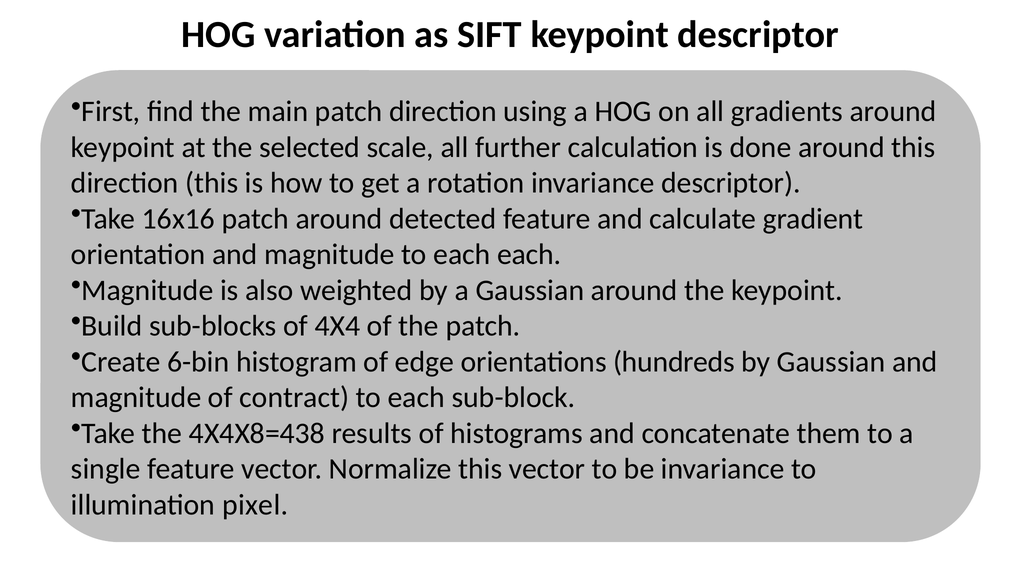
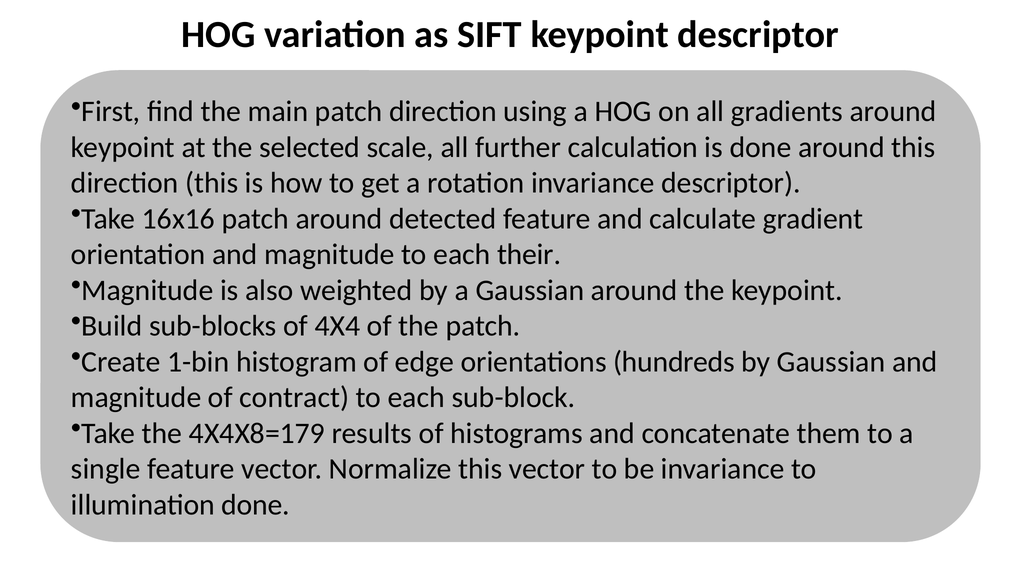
each each: each -> their
6-bin: 6-bin -> 1-bin
4X4X8=438: 4X4X8=438 -> 4X4X8=179
illumination pixel: pixel -> done
